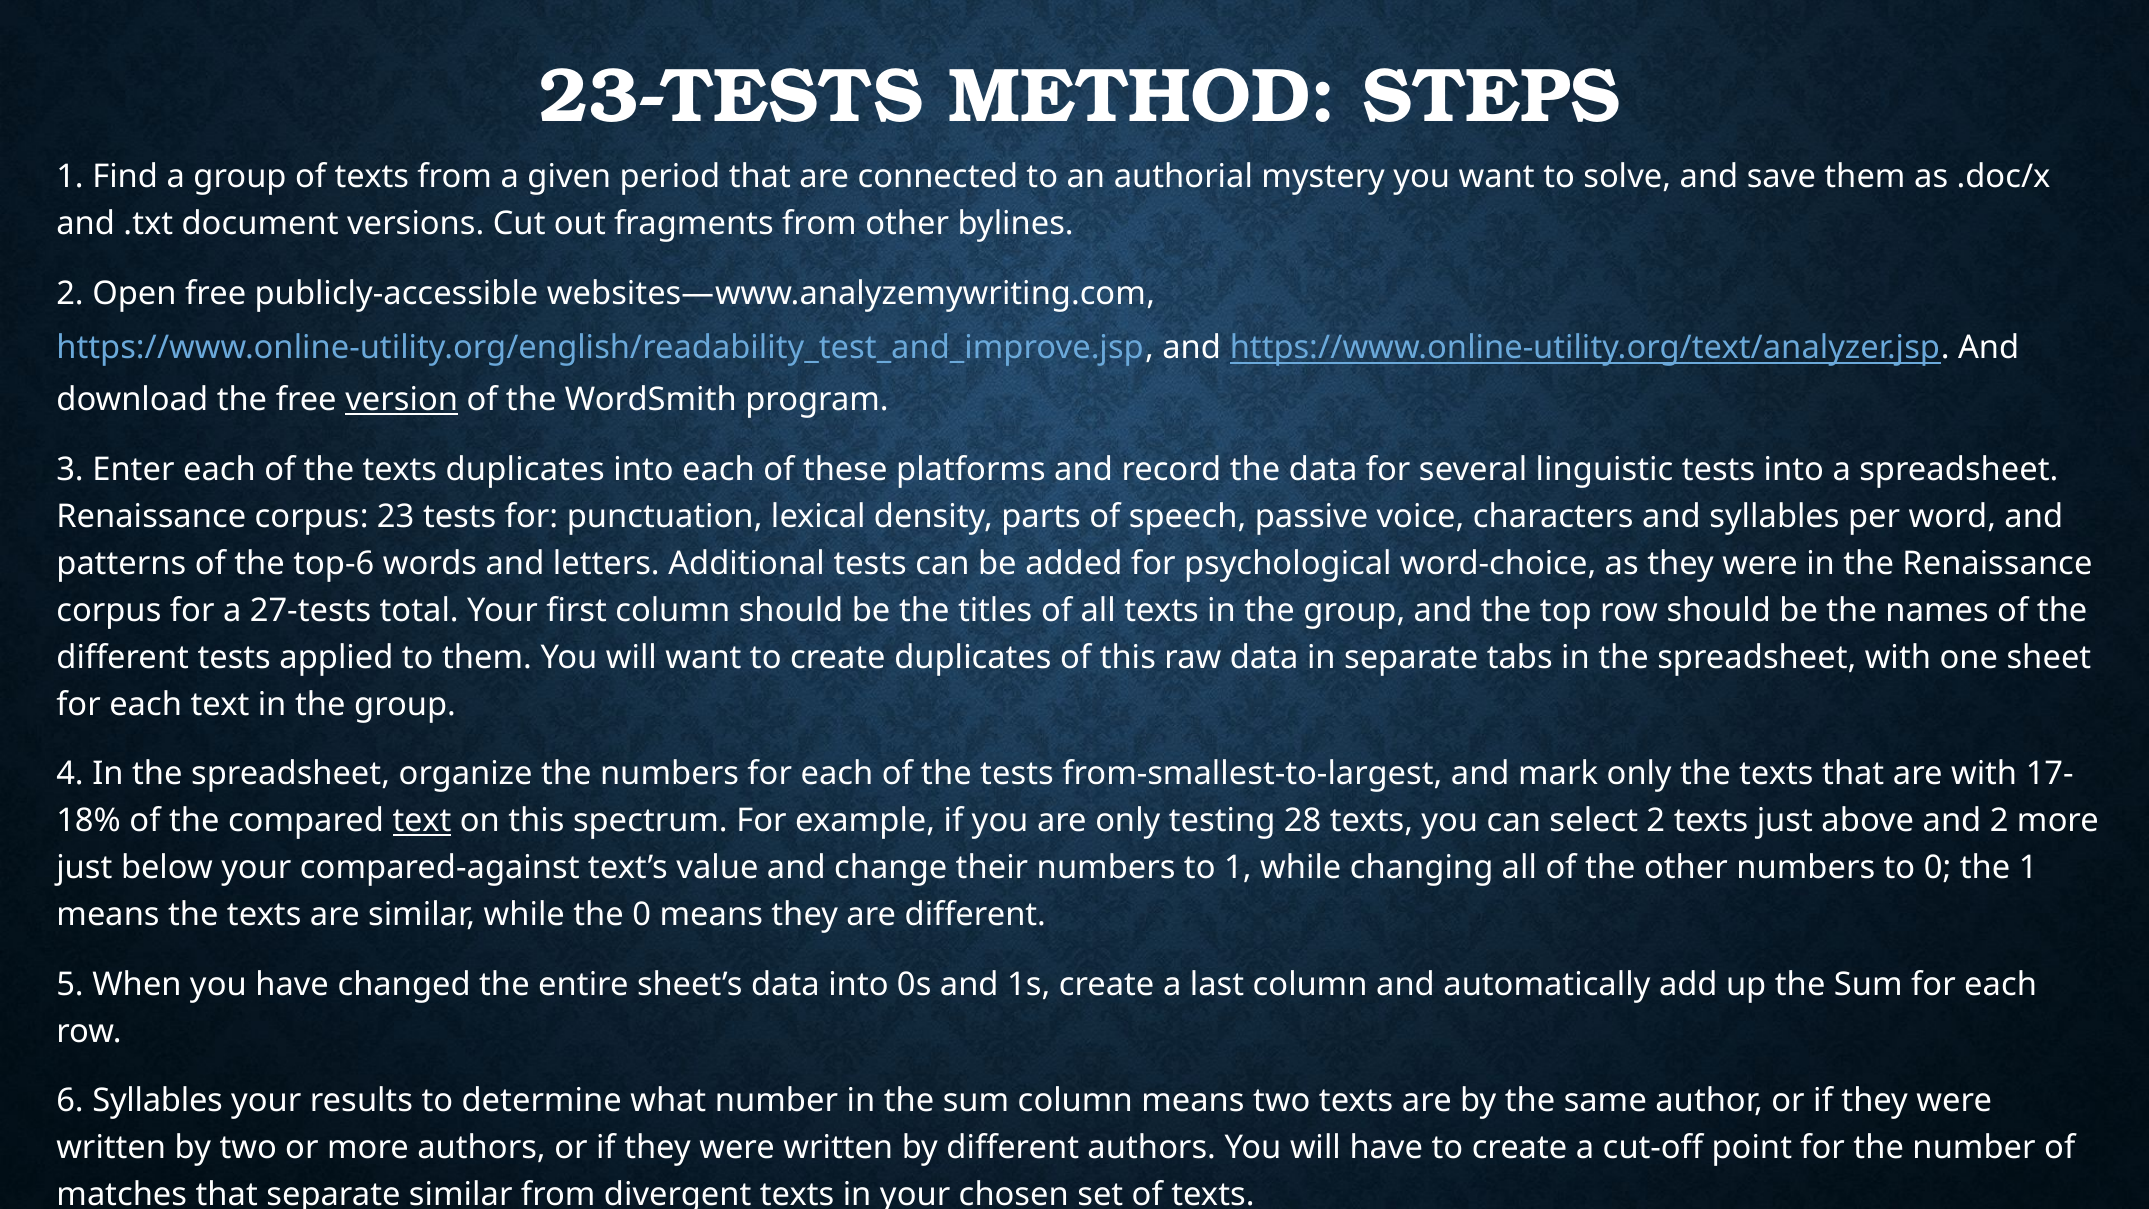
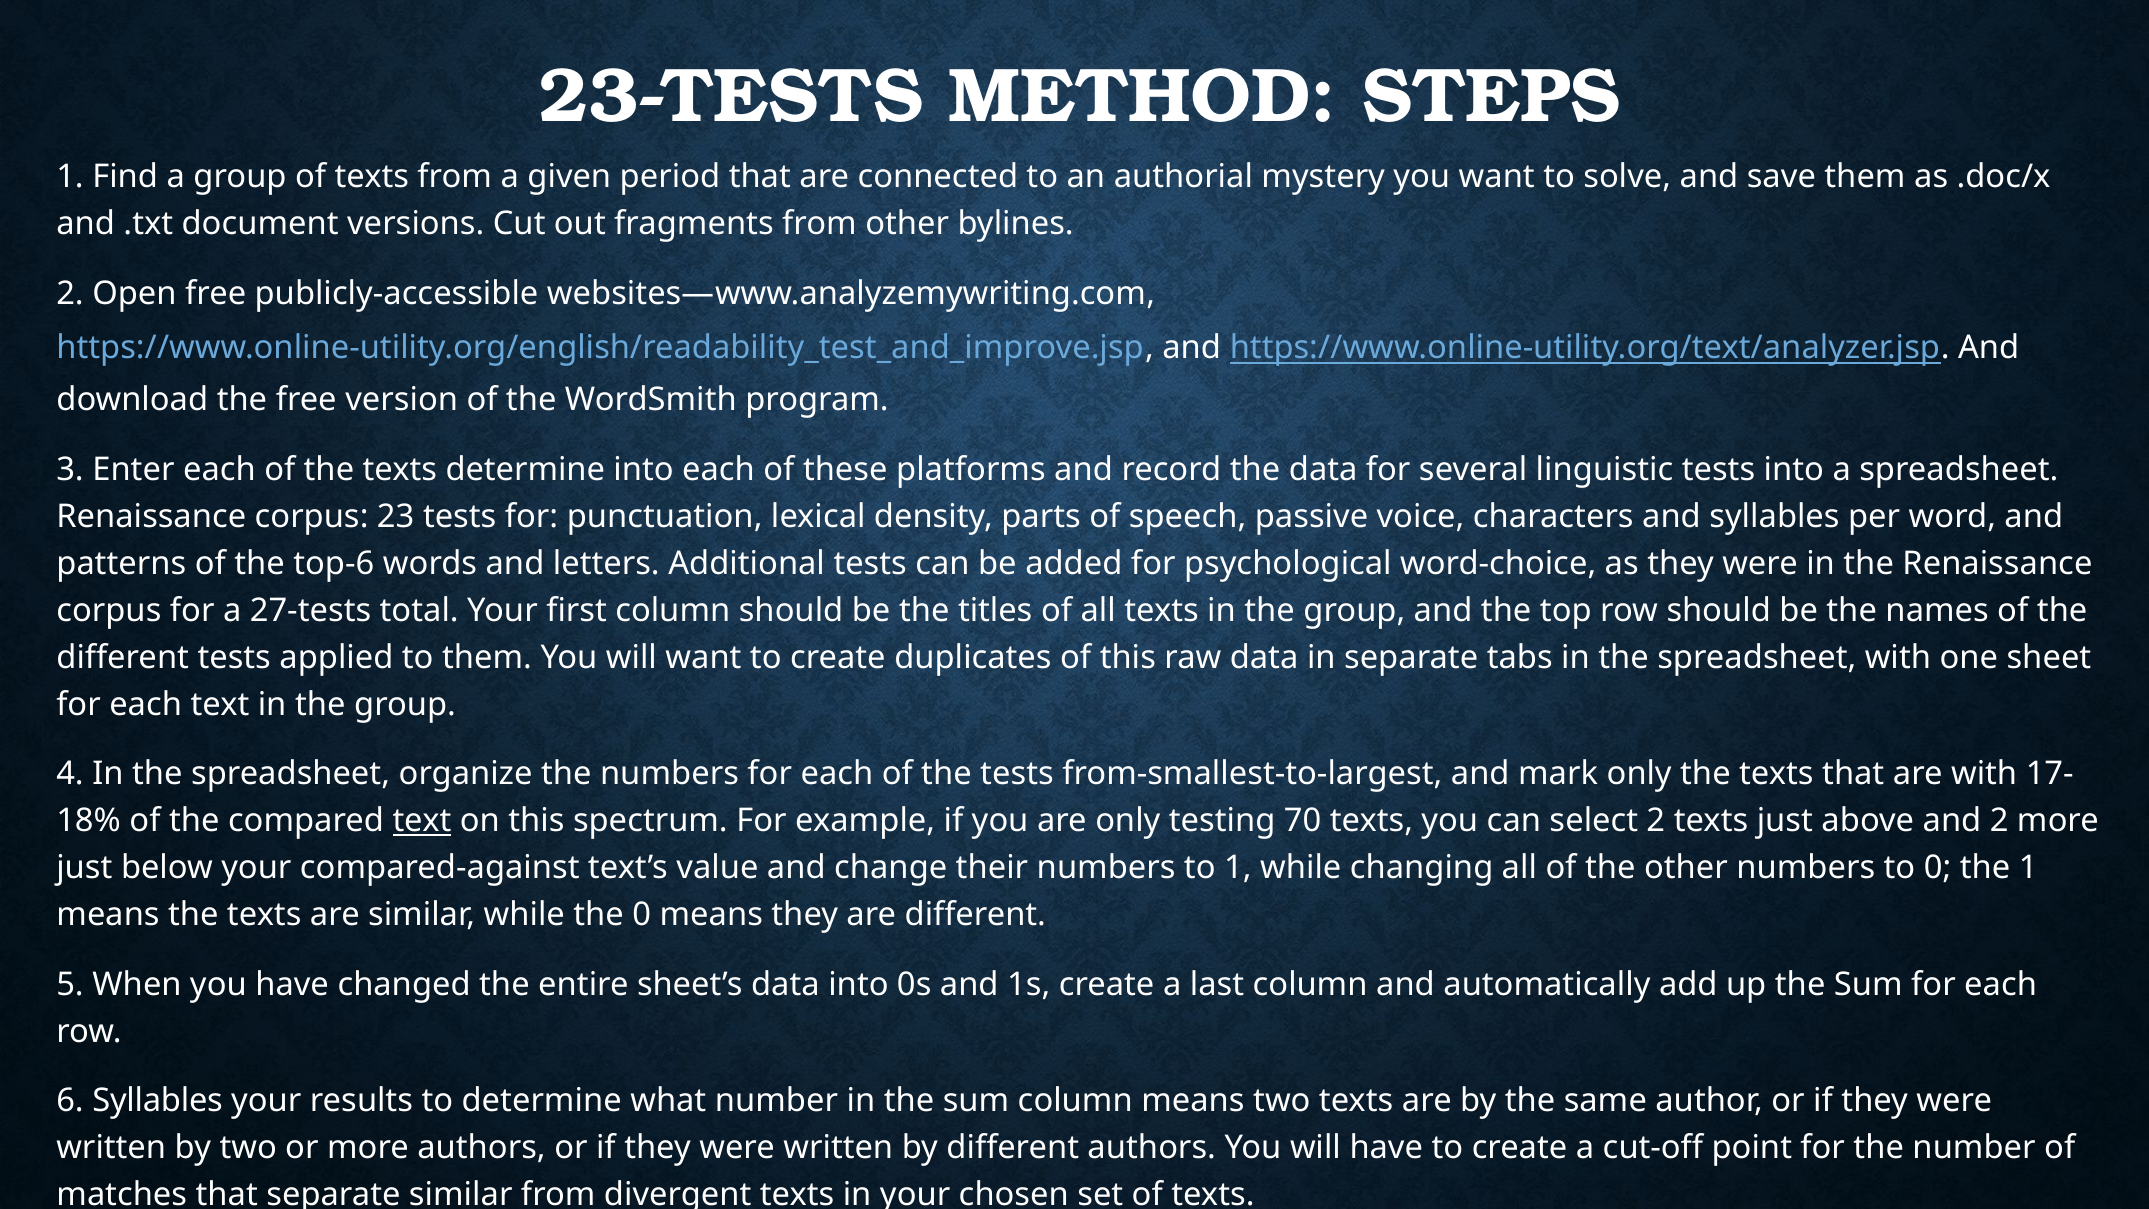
version underline: present -> none
texts duplicates: duplicates -> determine
28: 28 -> 70
